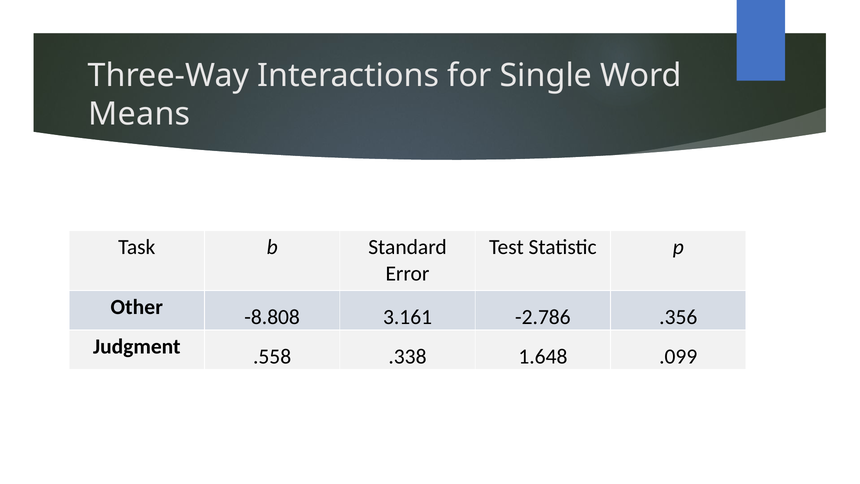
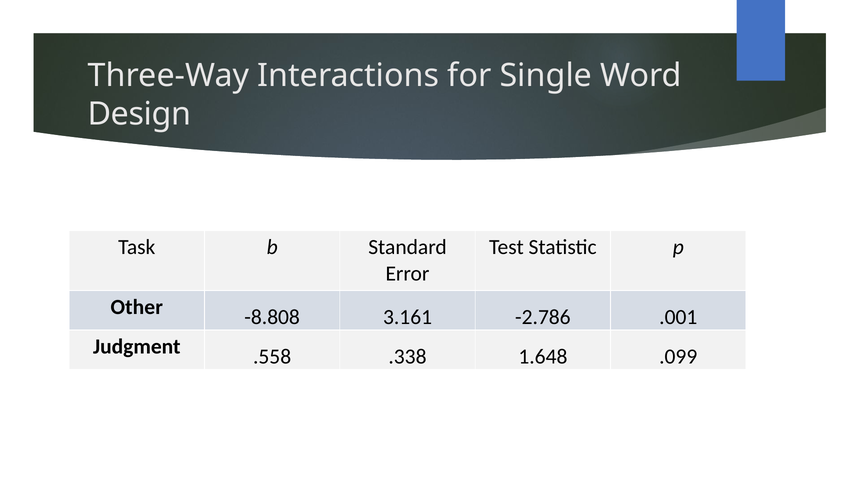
Means: Means -> Design
.356: .356 -> .001
